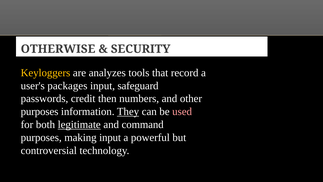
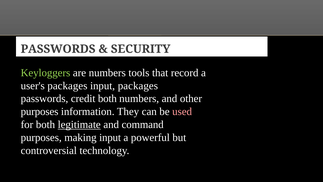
OTHERWISE at (58, 49): OTHERWISE -> PASSWORDS
Keyloggers colour: yellow -> light green
are analyzes: analyzes -> numbers
input safeguard: safeguard -> packages
credit then: then -> both
They underline: present -> none
